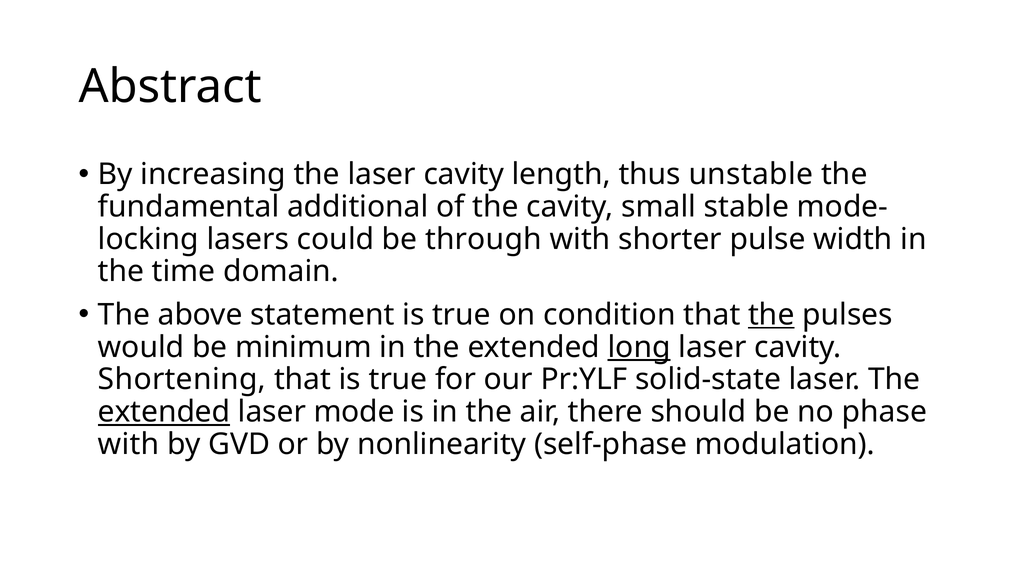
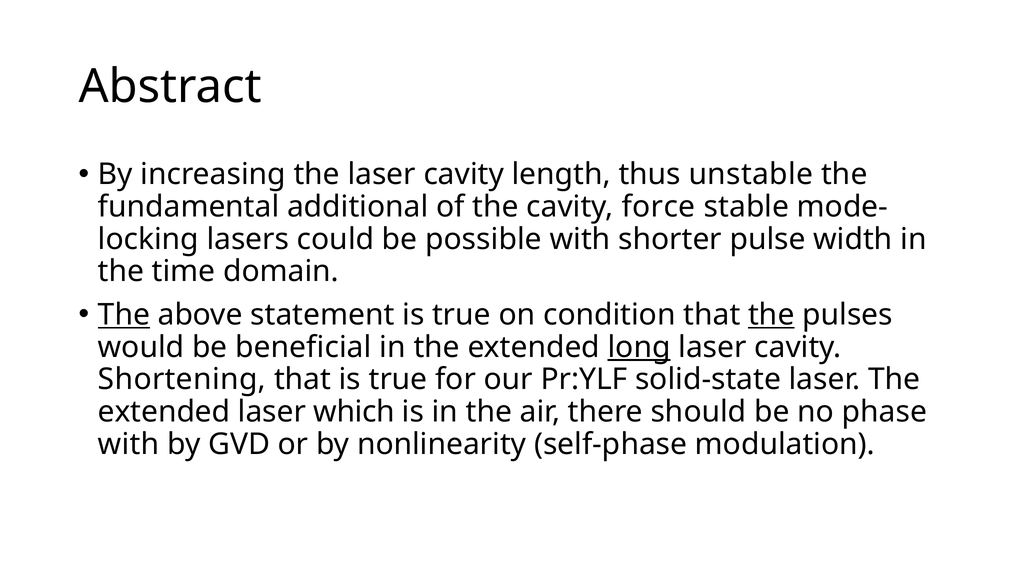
small: small -> force
through: through -> possible
The at (124, 314) underline: none -> present
minimum: minimum -> beneficial
extended at (164, 412) underline: present -> none
mode: mode -> which
